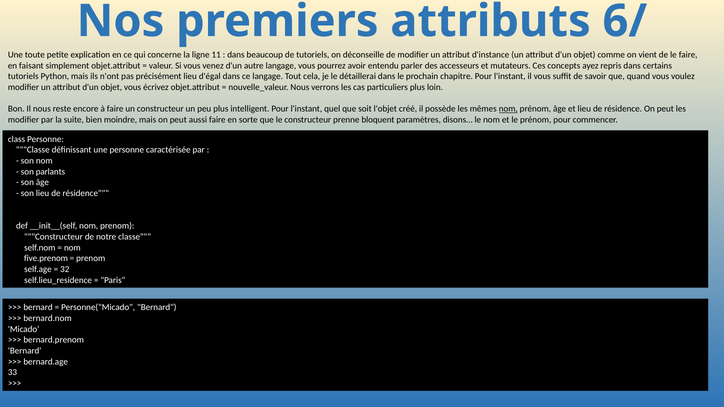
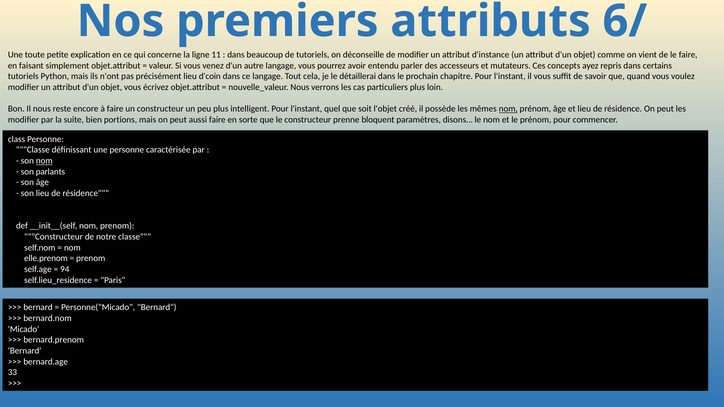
d'égal: d'égal -> d'coin
moindre: moindre -> portions
nom at (44, 161) underline: none -> present
five.prenom: five.prenom -> elle.prenom
32: 32 -> 94
